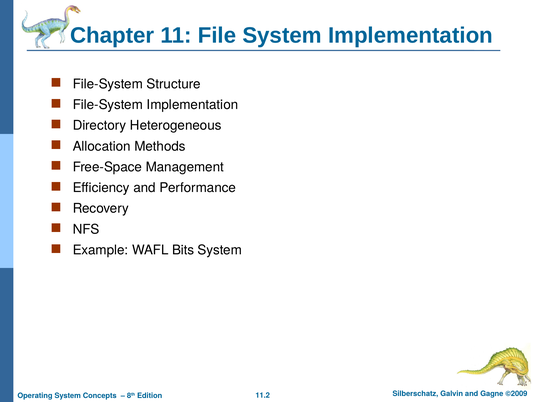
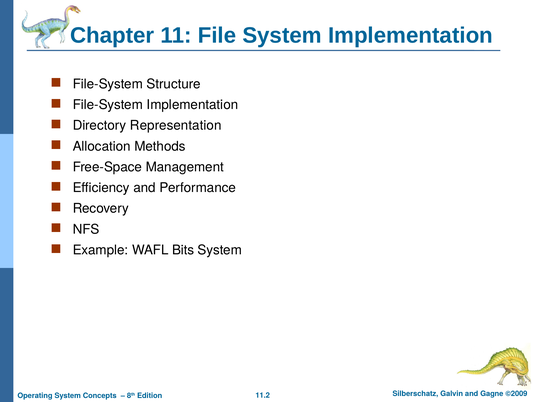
Heterogeneous: Heterogeneous -> Representation
